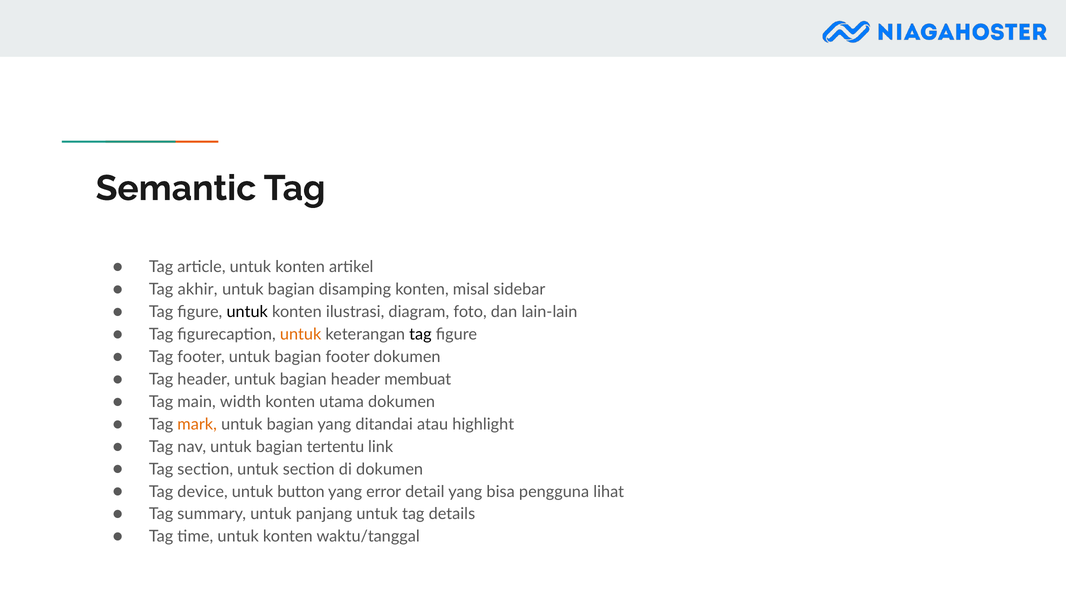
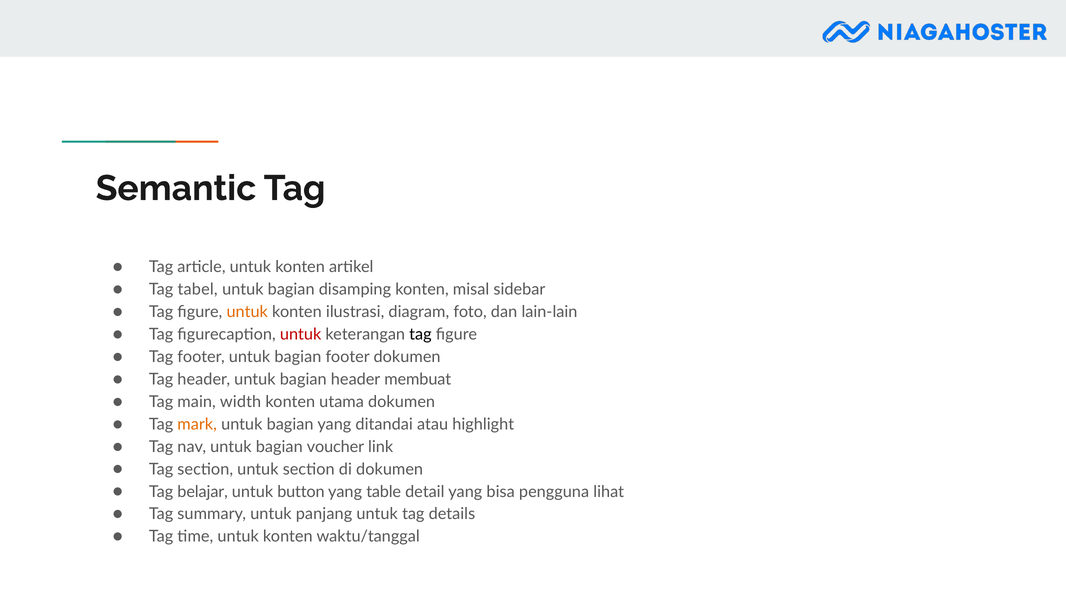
akhir: akhir -> tabel
untuk at (247, 312) colour: black -> orange
untuk at (301, 334) colour: orange -> red
tertentu: tertentu -> voucher
device: device -> belajar
error: error -> table
